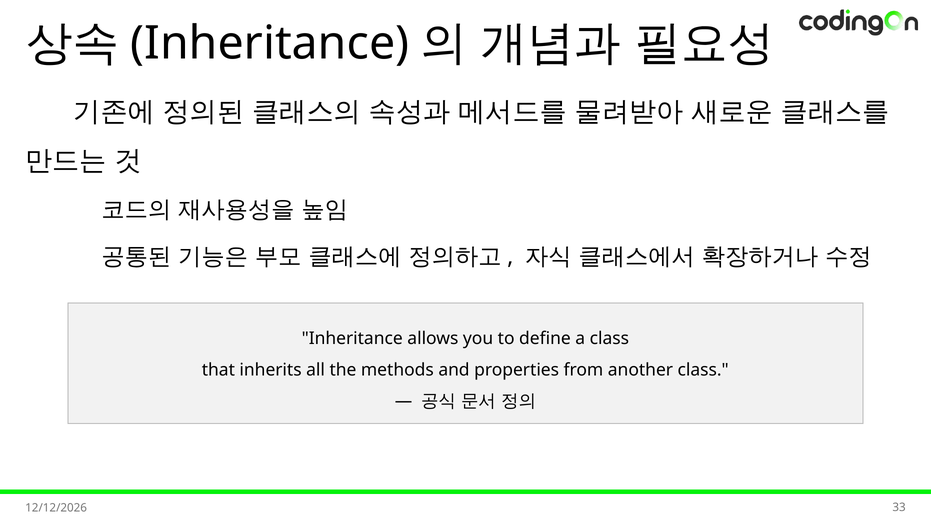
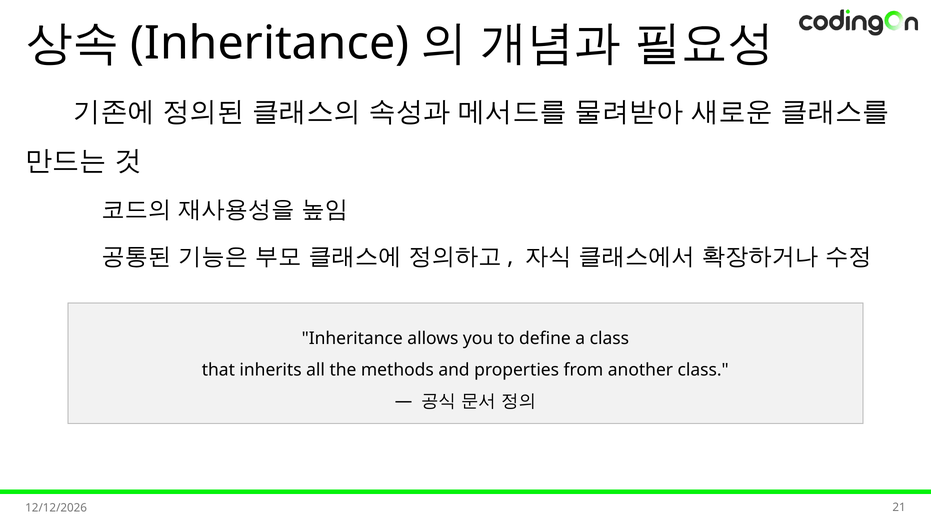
33: 33 -> 21
